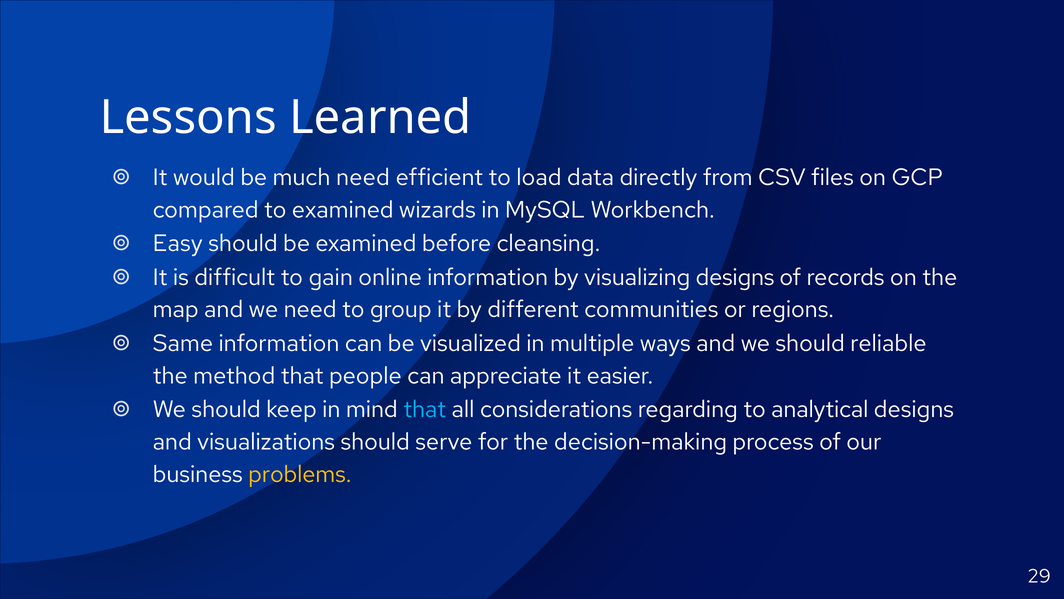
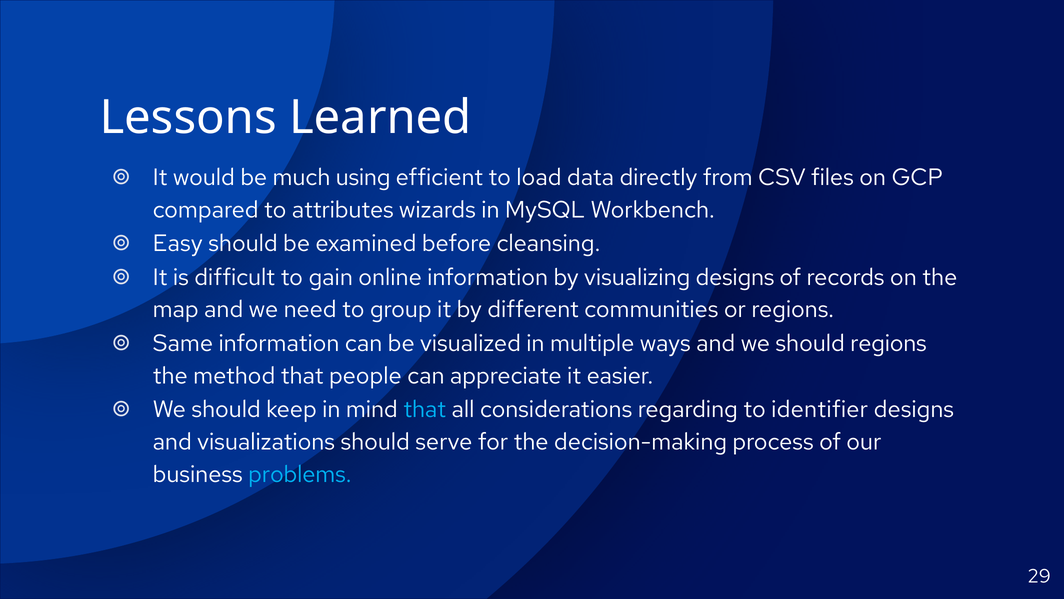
much need: need -> using
to examined: examined -> attributes
should reliable: reliable -> regions
analytical: analytical -> identifier
problems colour: yellow -> light blue
